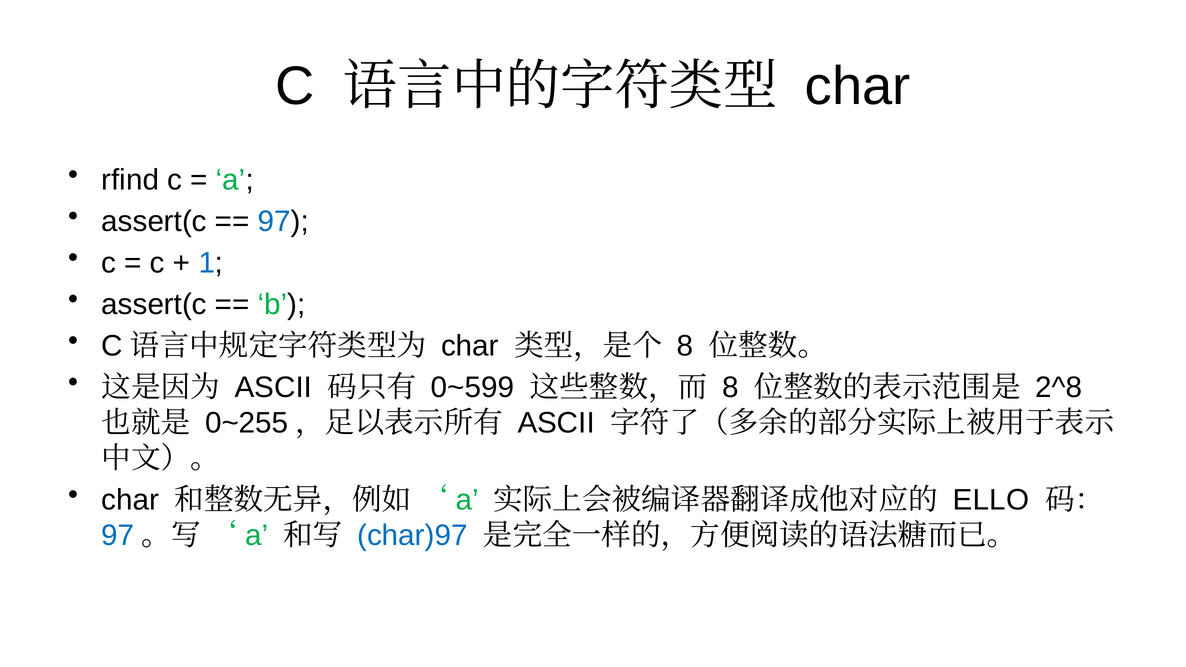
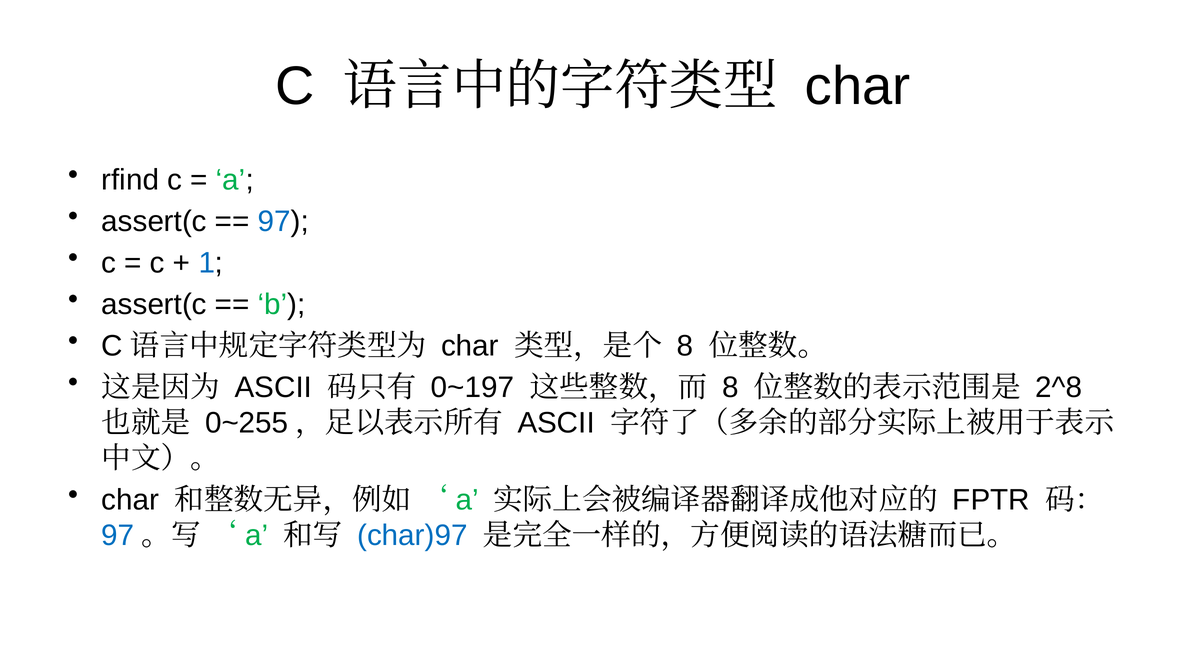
0~599: 0~599 -> 0~197
ELLO: ELLO -> FPTR
